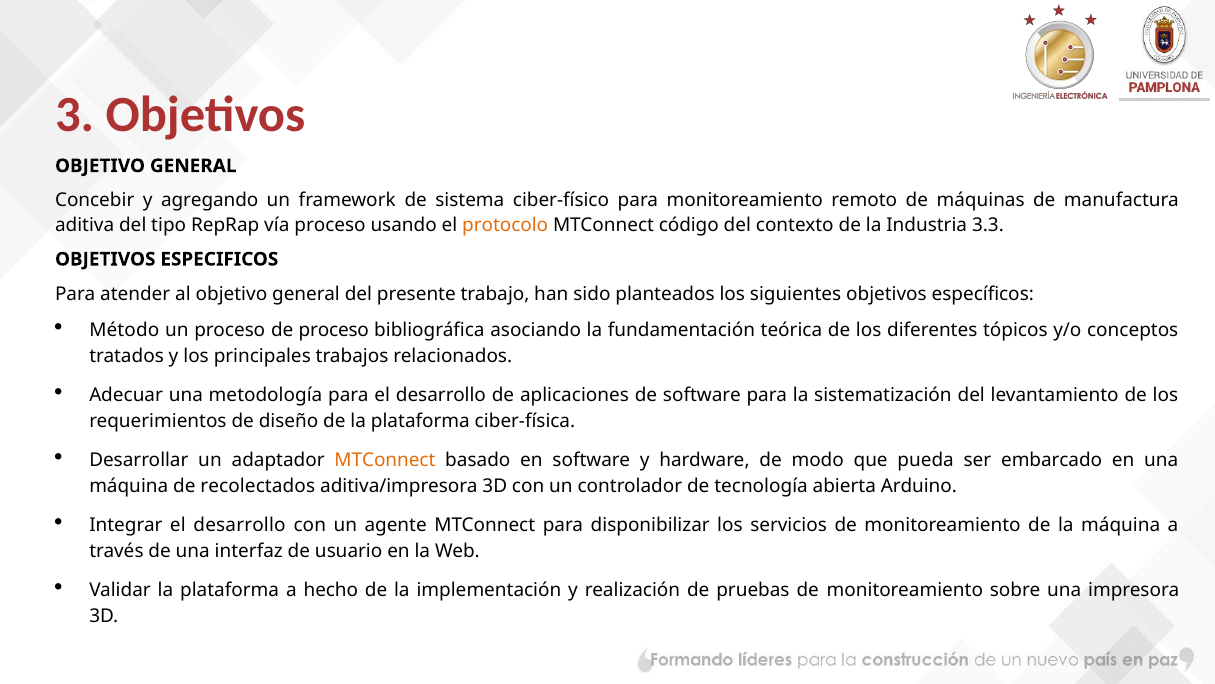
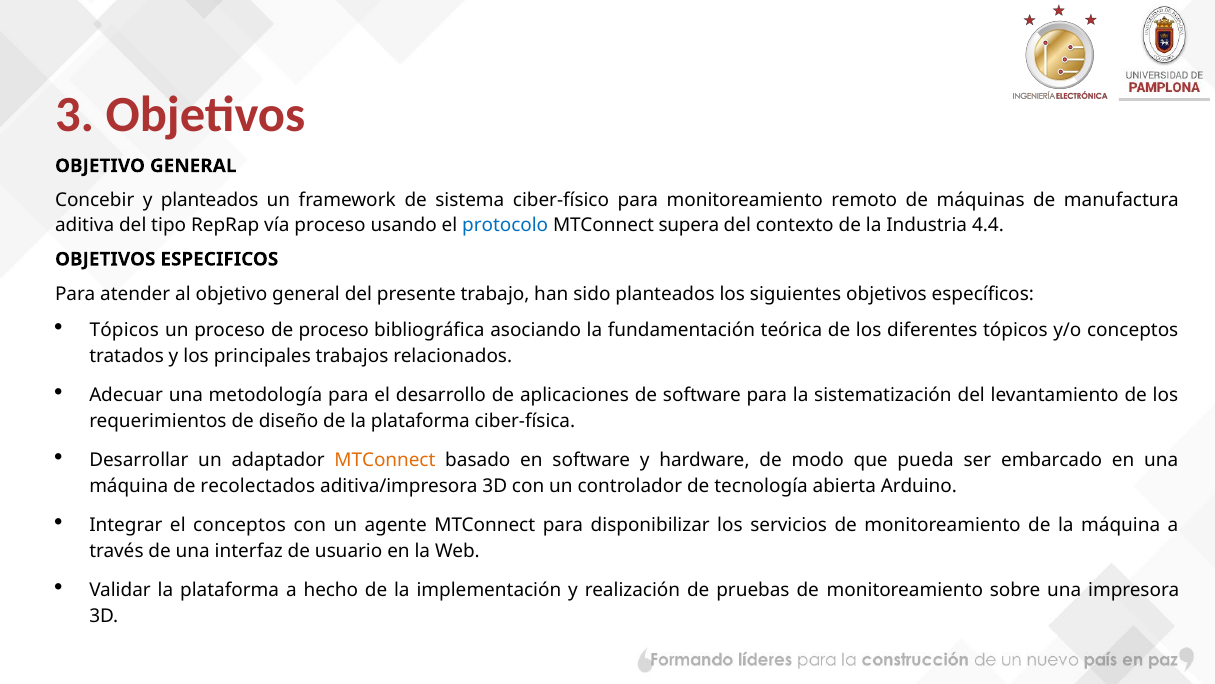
y agregando: agregando -> planteados
protocolo colour: orange -> blue
código: código -> supera
3.3: 3.3 -> 4.4
Método at (124, 330): Método -> Tópicos
Integrar el desarrollo: desarrollo -> conceptos
